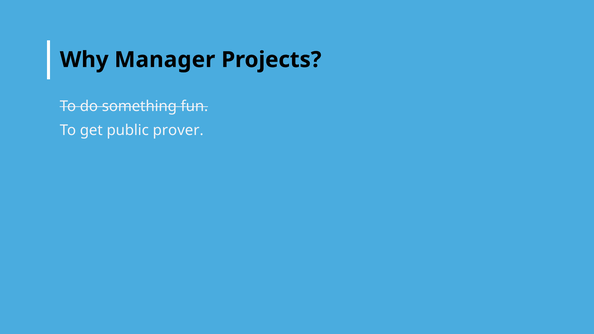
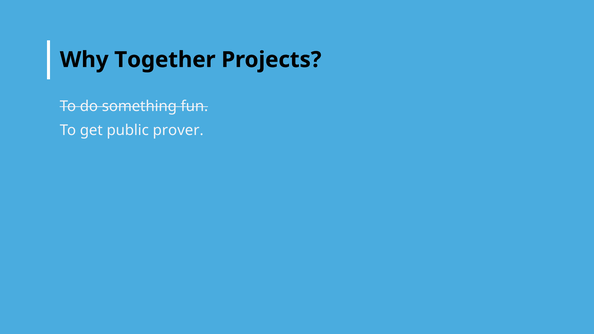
Manager: Manager -> Together
